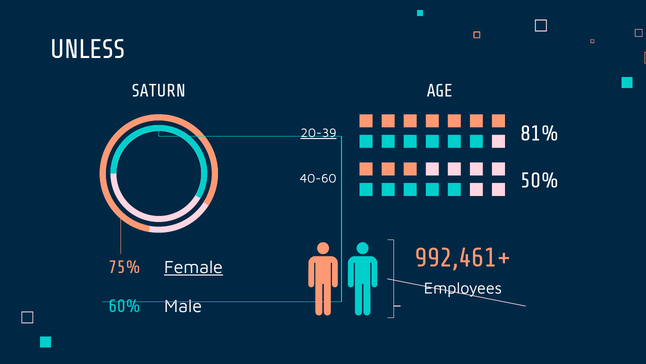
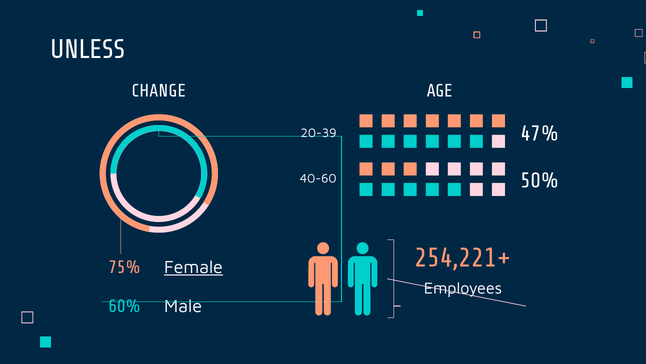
SATURN: SATURN -> CHANGE
81%: 81% -> 47%
20-39 underline: present -> none
992,461+: 992,461+ -> 254,221+
